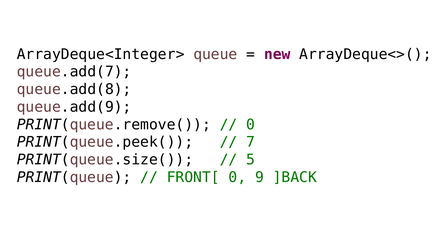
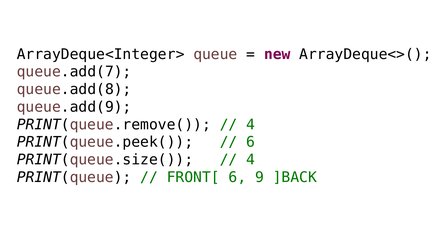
0 at (251, 125): 0 -> 4
7 at (251, 142): 7 -> 6
5 at (251, 160): 5 -> 4
FRONT[ 0: 0 -> 6
